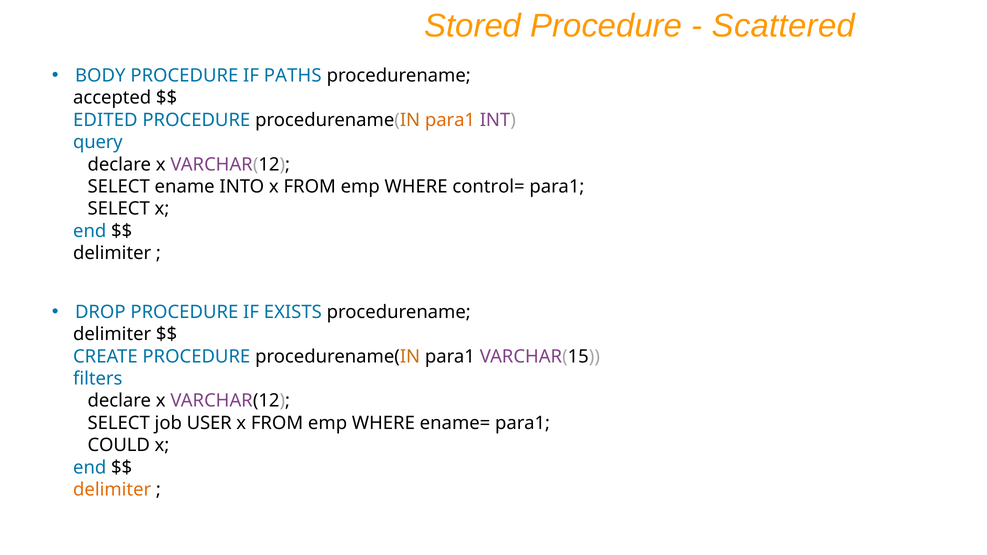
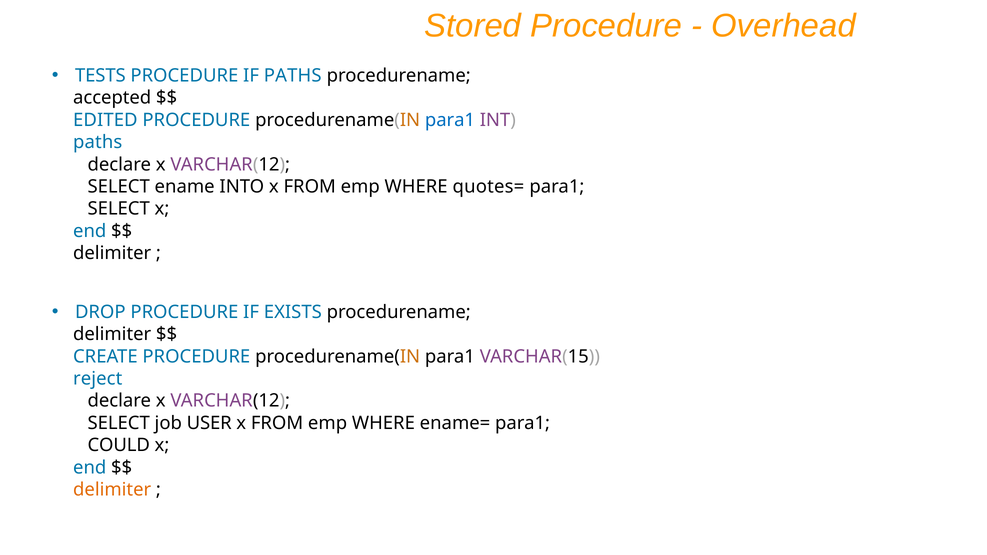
Scattered: Scattered -> Overhead
BODY: BODY -> TESTS
para1 at (450, 120) colour: orange -> blue
query at (98, 142): query -> paths
control=: control= -> quotes=
filters: filters -> reject
